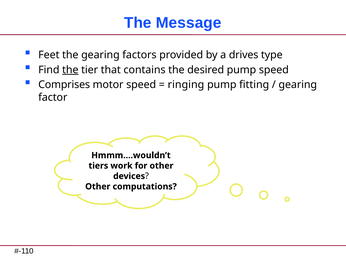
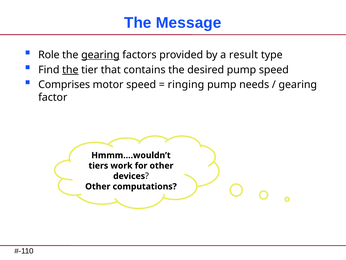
Feet: Feet -> Role
gearing at (100, 55) underline: none -> present
drives: drives -> result
fitting: fitting -> needs
